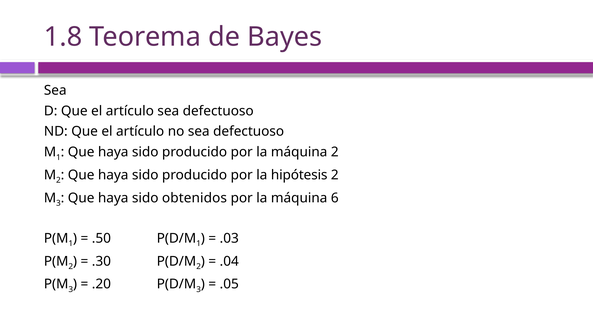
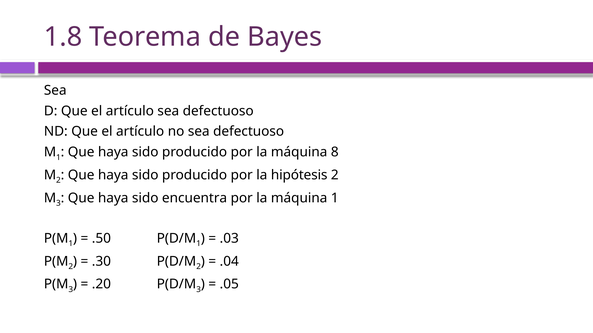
máquina 2: 2 -> 8
obtenidos: obtenidos -> encuentra
máquina 6: 6 -> 1
